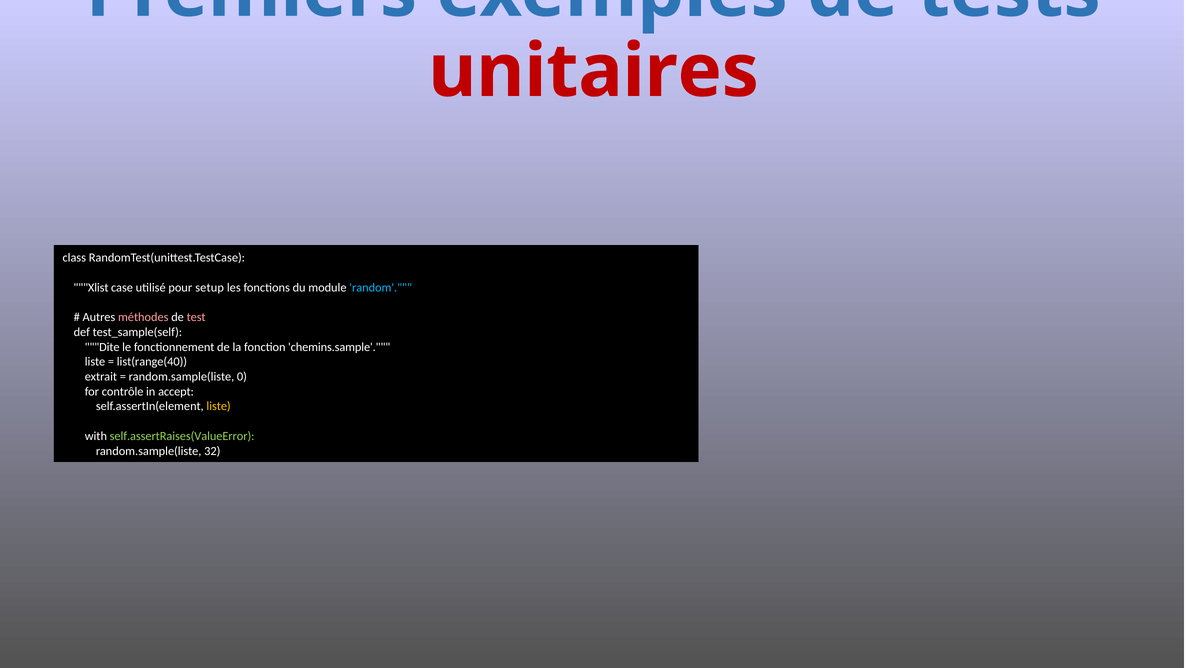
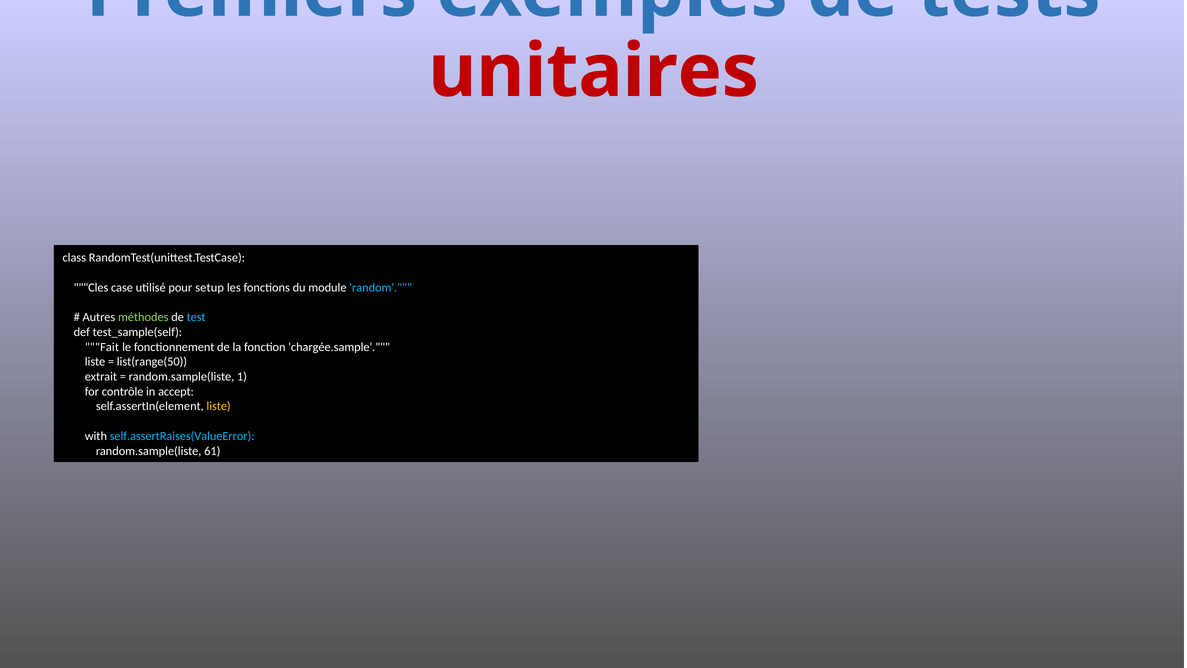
Xlist: Xlist -> Cles
méthodes colour: pink -> light green
test colour: pink -> light blue
Dite: Dite -> Fait
chemins.sample: chemins.sample -> chargée.sample
list(range(40: list(range(40 -> list(range(50
0: 0 -> 1
self.assertRaises(ValueError colour: light green -> light blue
32: 32 -> 61
